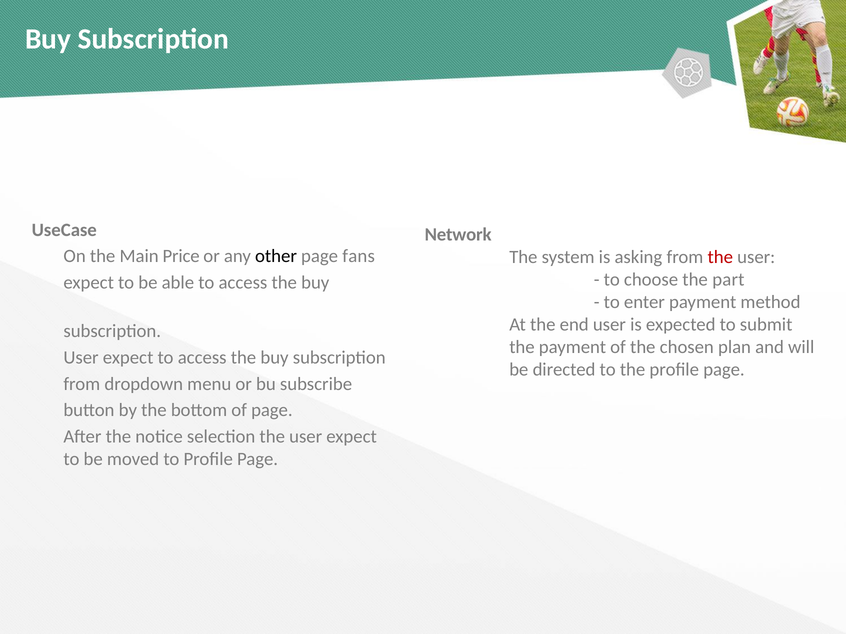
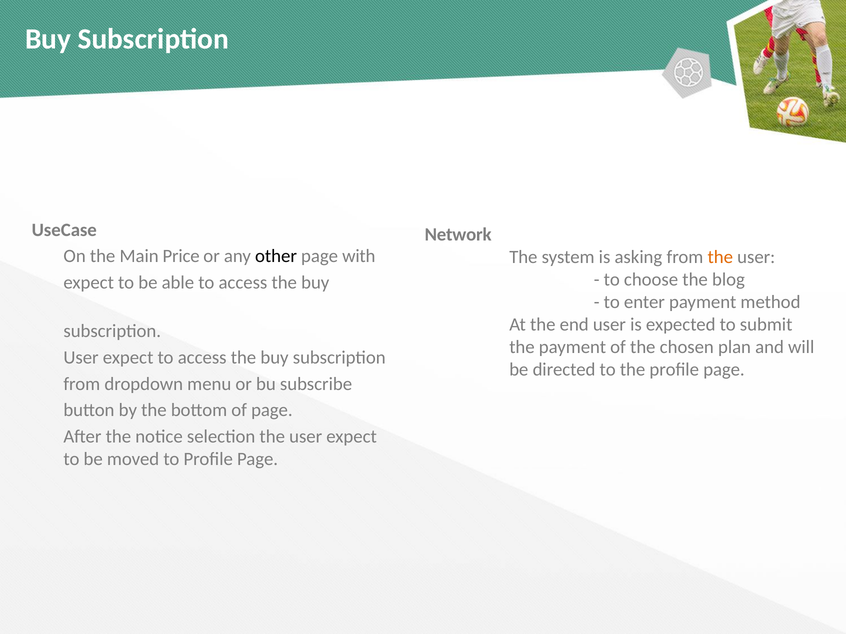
fans: fans -> with
the at (720, 257) colour: red -> orange
part: part -> blog
